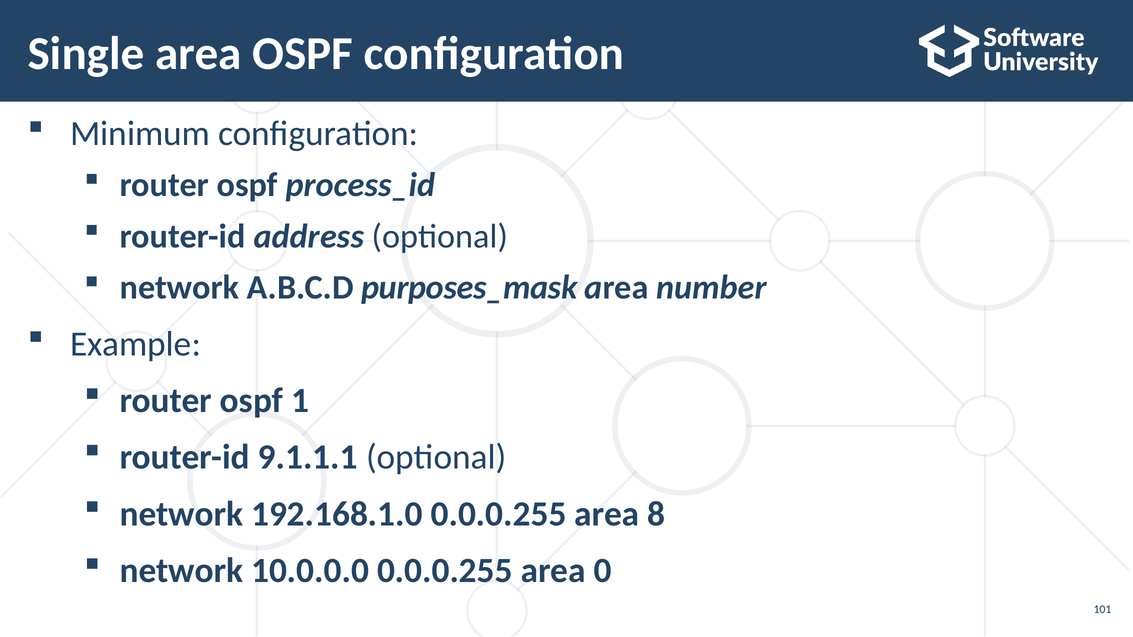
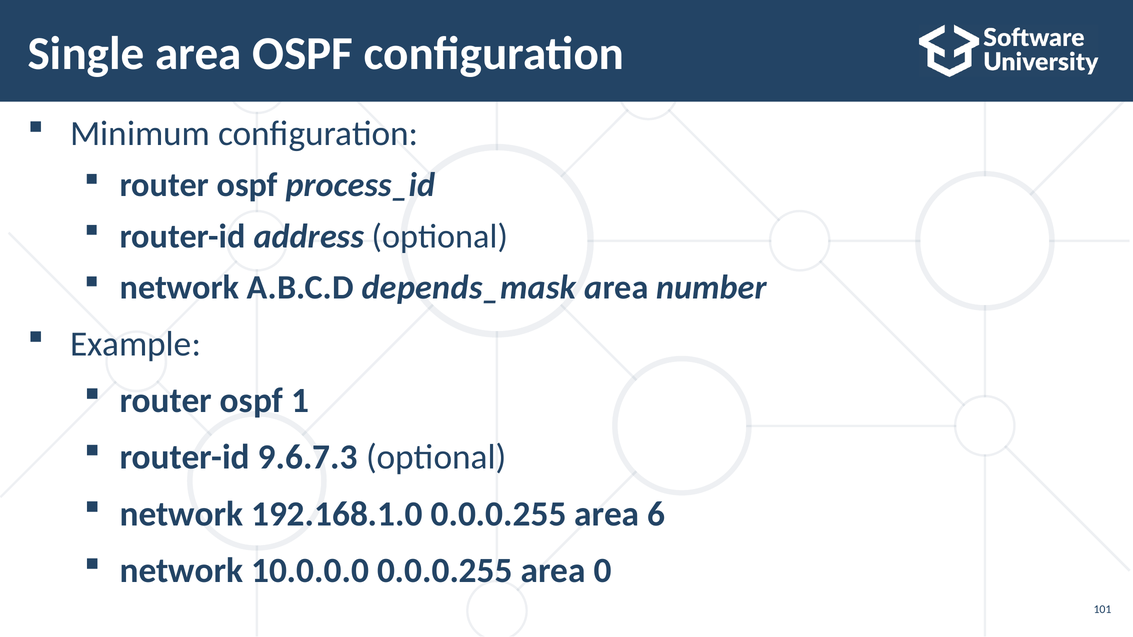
purposes_mask: purposes_mask -> depends_mask
9.1.1.1: 9.1.1.1 -> 9.6.7.3
8: 8 -> 6
